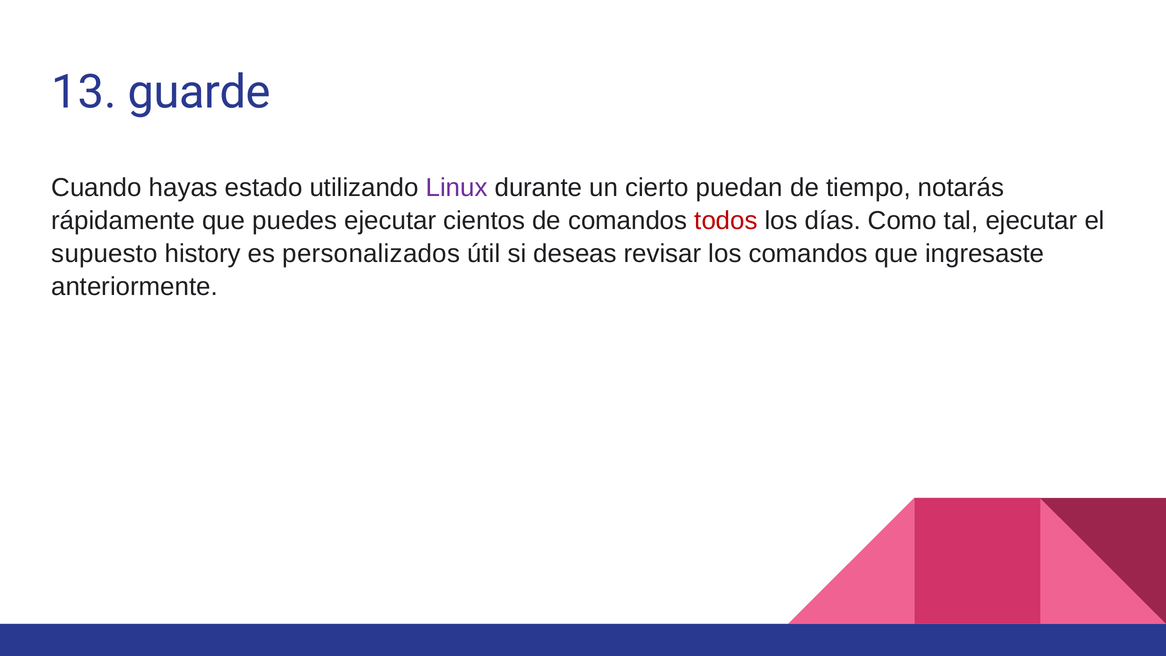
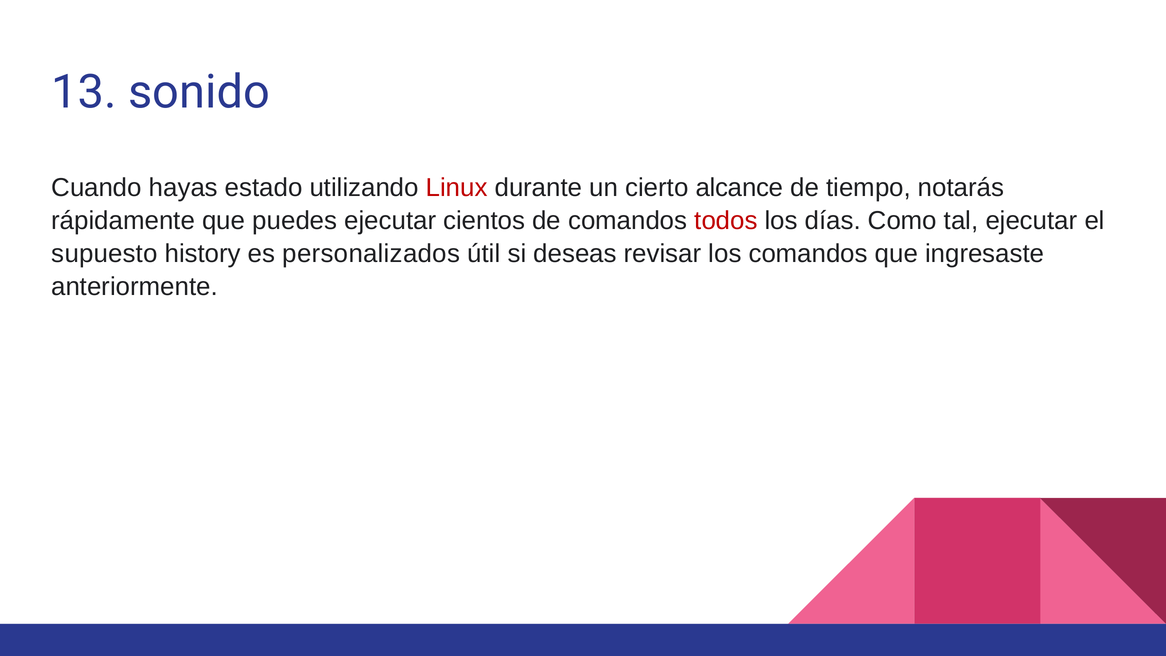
guarde: guarde -> sonido
Linux colour: purple -> red
puedan: puedan -> alcance
